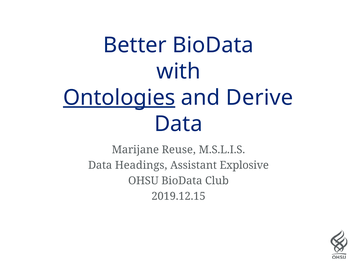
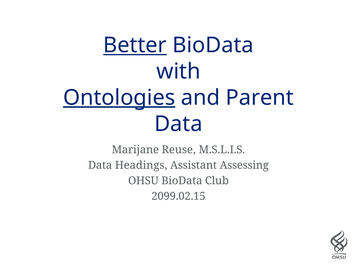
Better underline: none -> present
Derive: Derive -> Parent
Explosive: Explosive -> Assessing
2019.12.15: 2019.12.15 -> 2099.02.15
